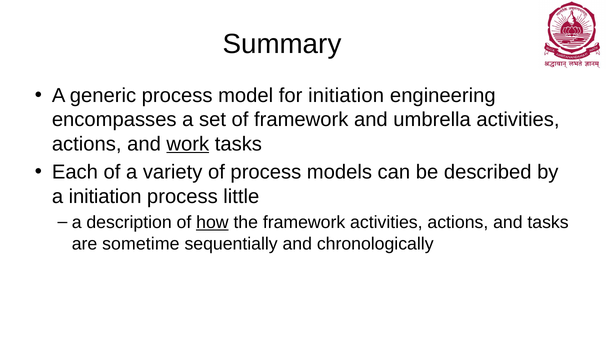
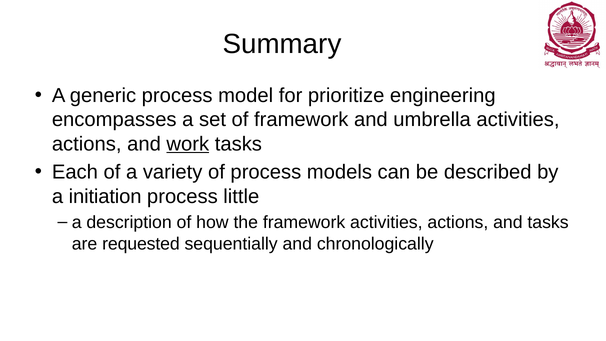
for initiation: initiation -> prioritize
how underline: present -> none
sometime: sometime -> requested
